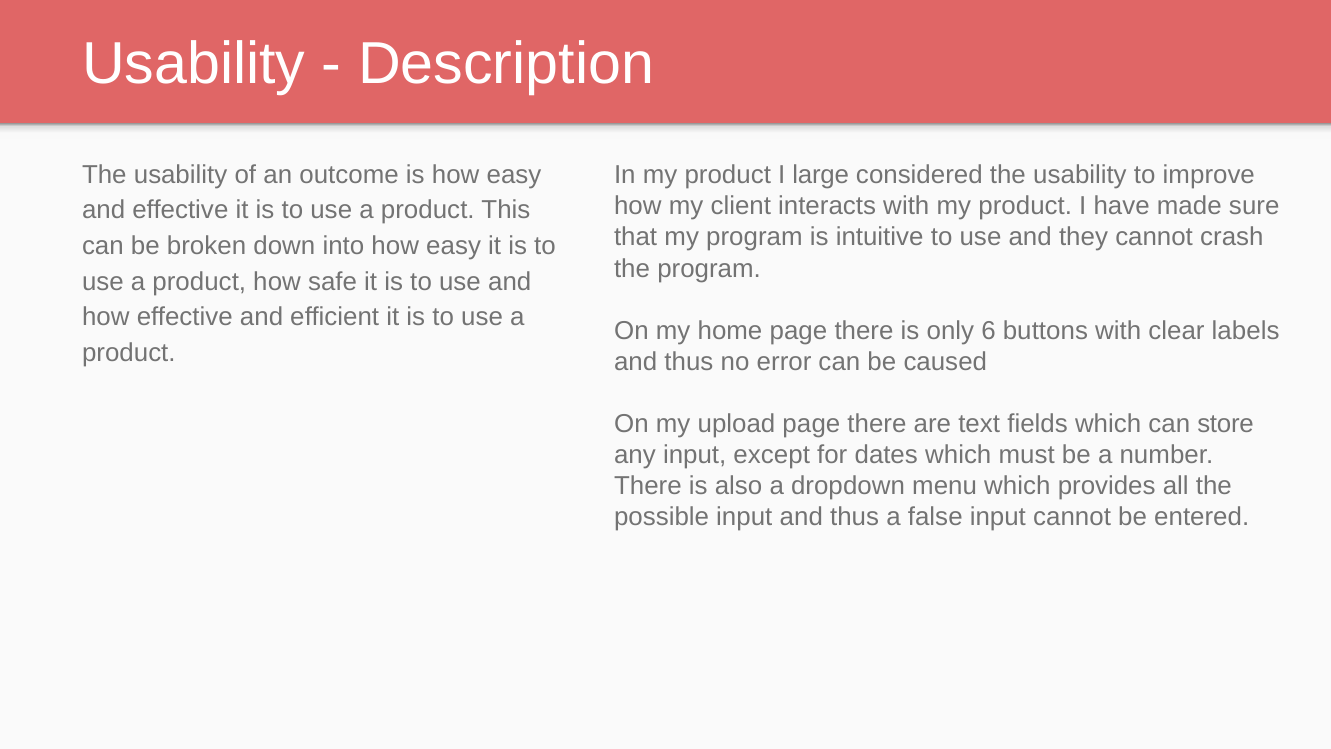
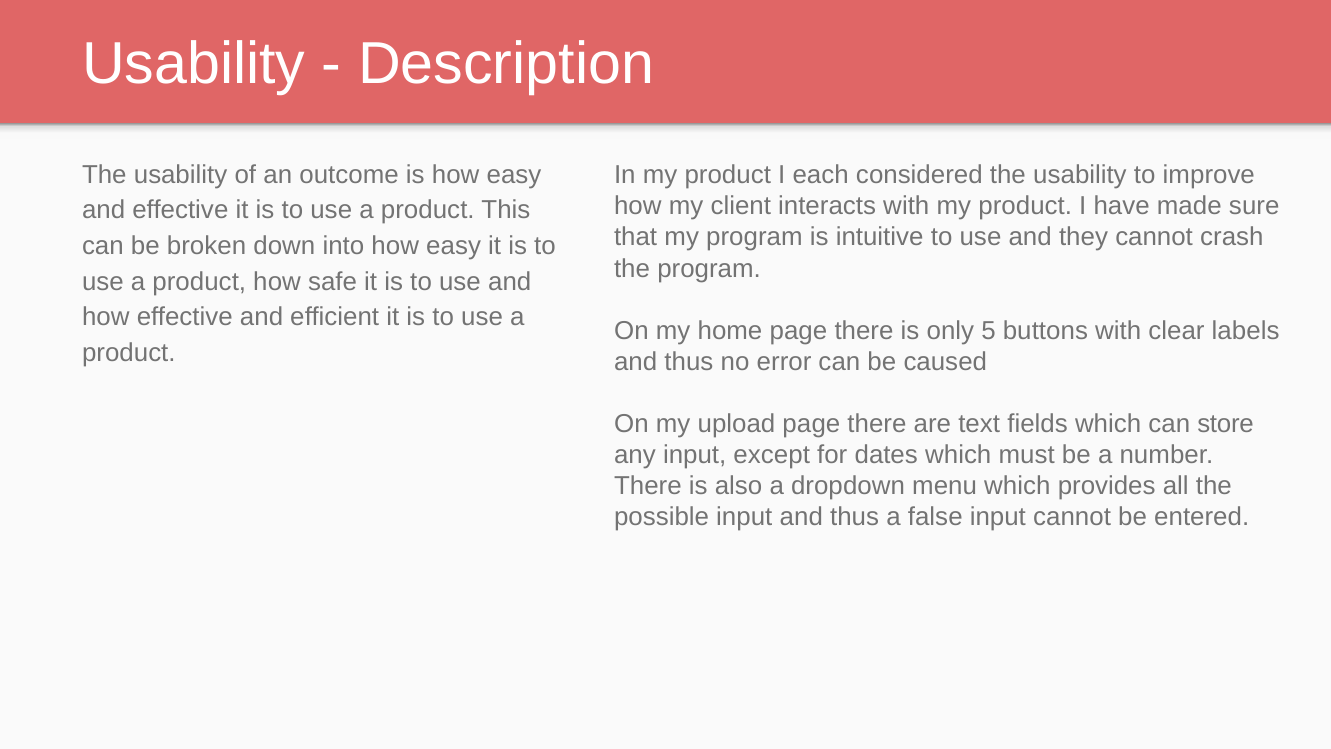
large: large -> each
6: 6 -> 5
